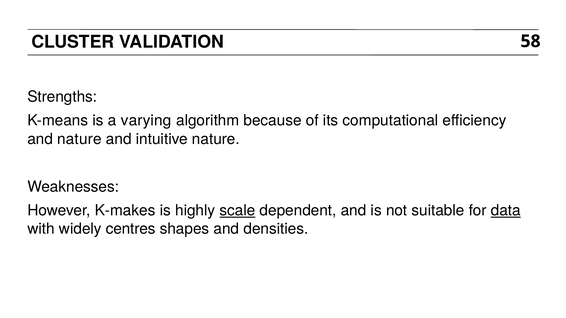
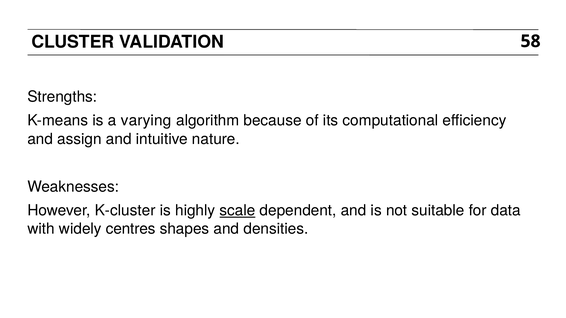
and nature: nature -> assign
K-makes: K-makes -> K-cluster
data underline: present -> none
